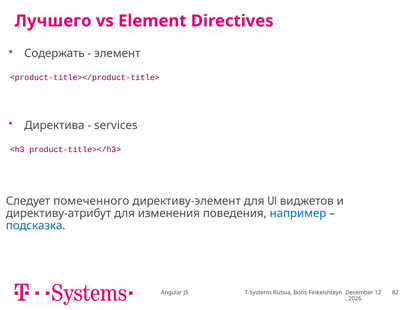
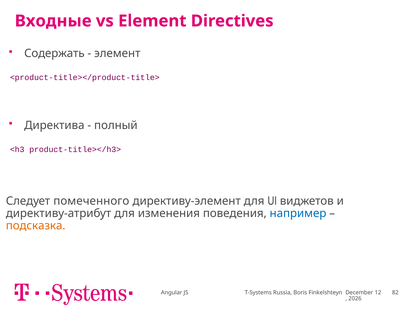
Лучшего: Лучшего -> Входные
services: services -> полный
подсказка colour: blue -> orange
